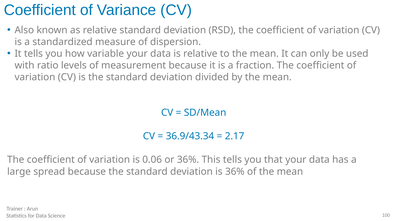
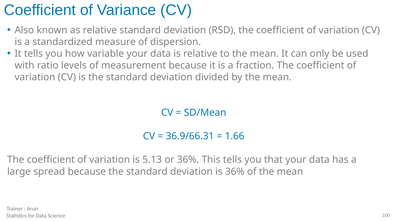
36.9/43.34: 36.9/43.34 -> 36.9/66.31
2.17: 2.17 -> 1.66
0.06: 0.06 -> 5.13
